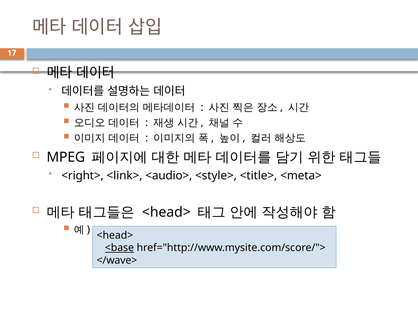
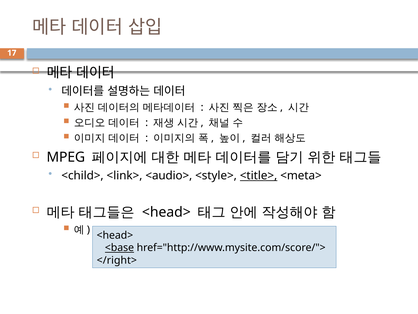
<right>: <right> -> <child>
<title> underline: none -> present
</wave>: </wave> -> </right>
